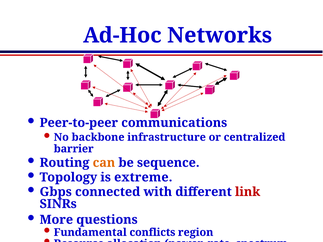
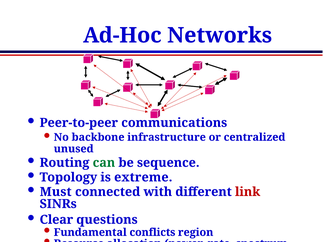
barrier: barrier -> unused
can colour: orange -> green
Gbps: Gbps -> Must
More: More -> Clear
